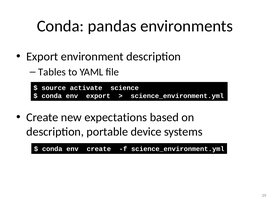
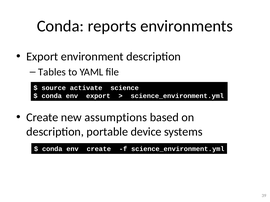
pandas: pandas -> reports
expectations: expectations -> assumptions
